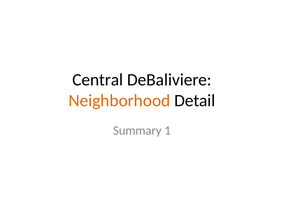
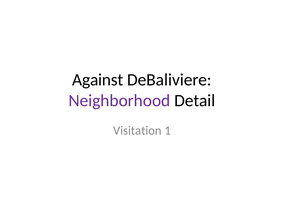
Central: Central -> Against
Neighborhood colour: orange -> purple
Summary: Summary -> Visitation
